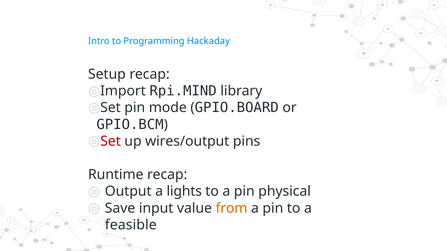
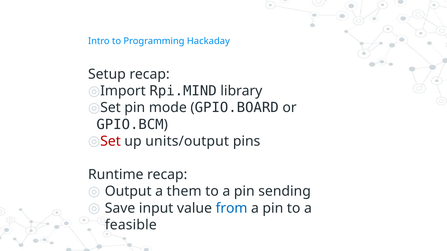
wires/output: wires/output -> units/output
lights: lights -> them
physical: physical -> sending
from colour: orange -> blue
